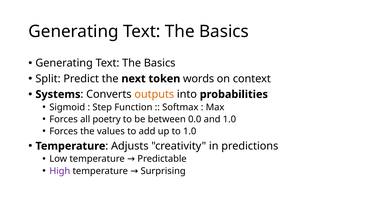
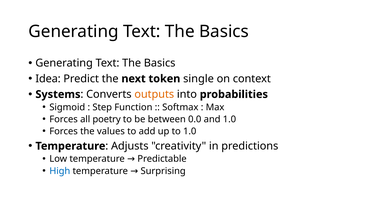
Split: Split -> Idea
words: words -> single
High colour: purple -> blue
